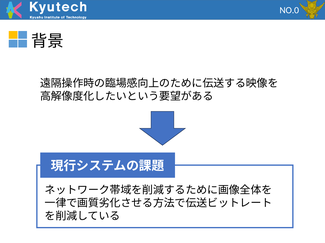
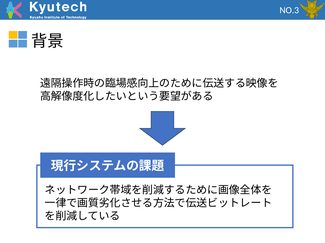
NO.0: NO.0 -> NO.3
